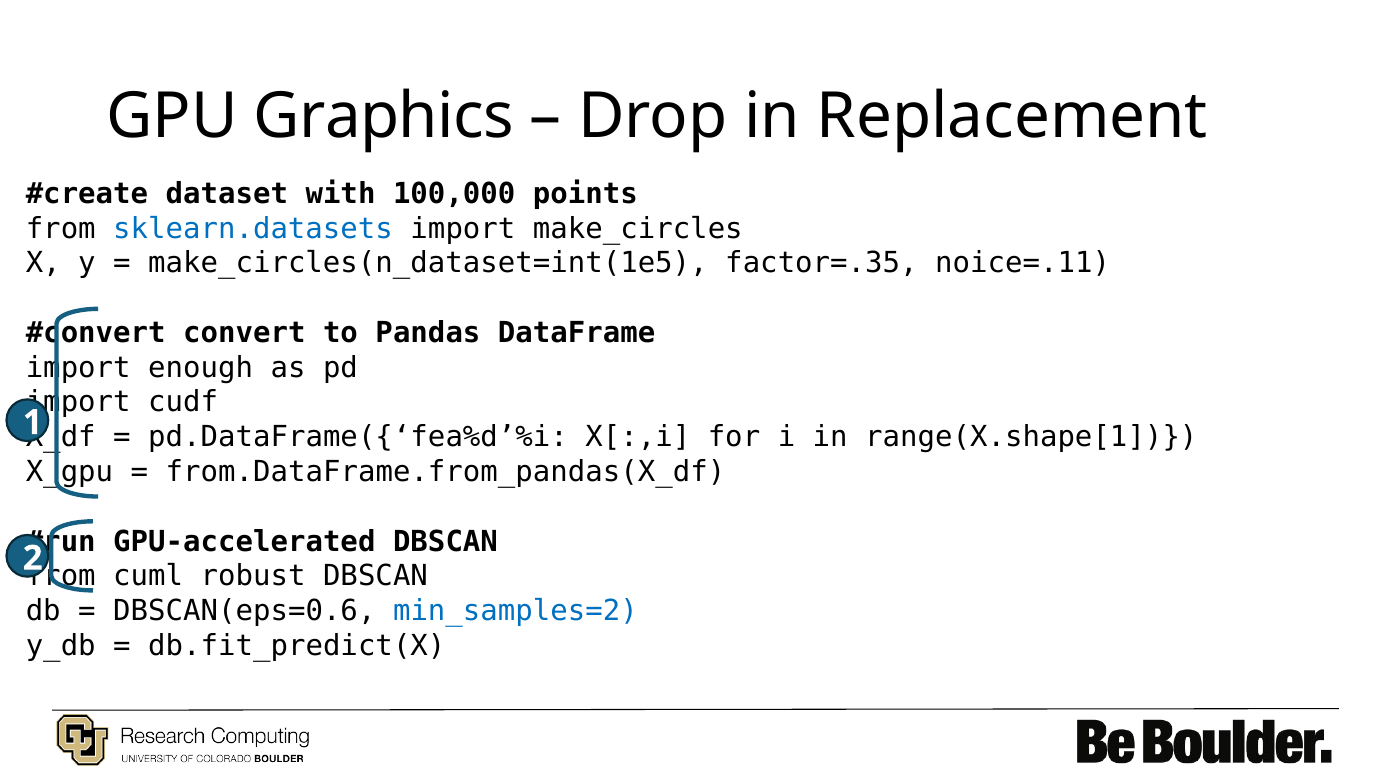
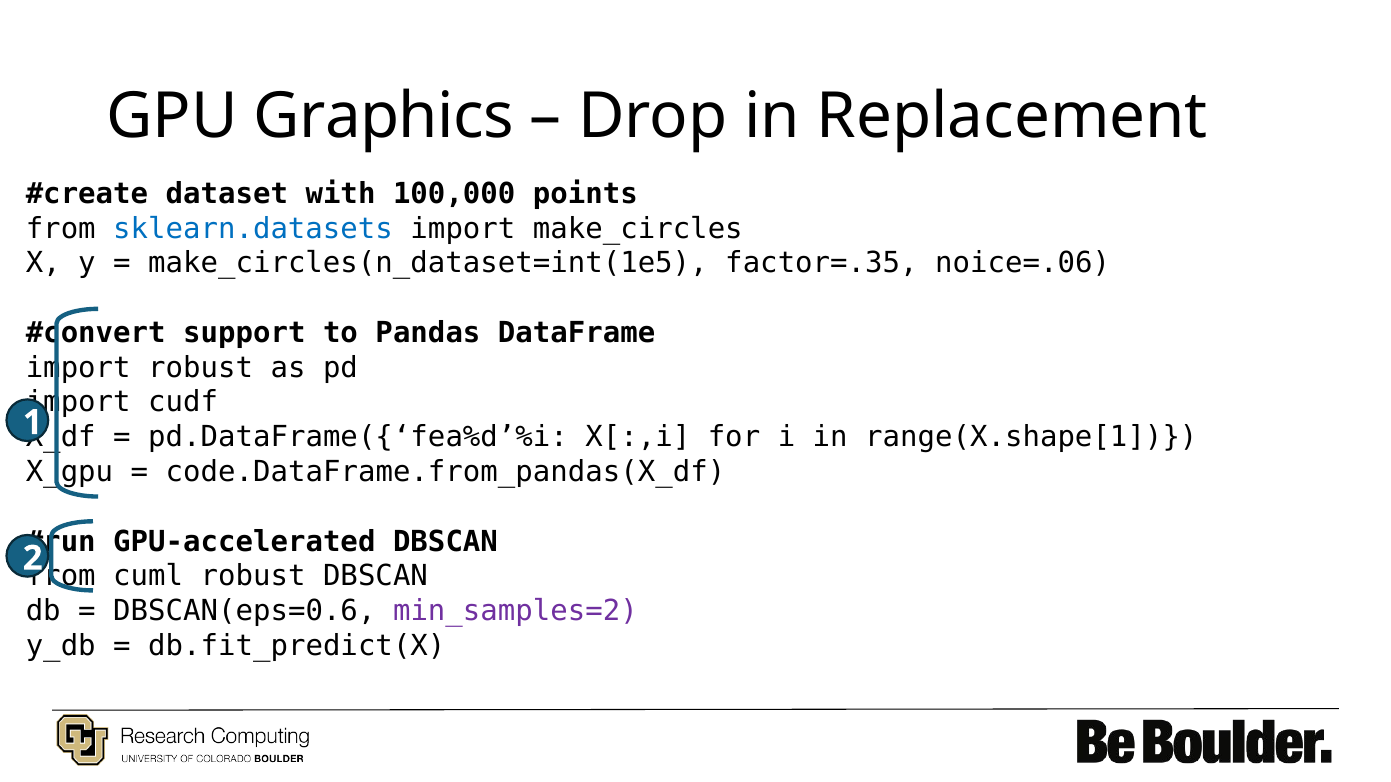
noice=.11: noice=.11 -> noice=.06
convert: convert -> support
import enough: enough -> robust
from.DataFrame.from_pandas(X_df: from.DataFrame.from_pandas(X_df -> code.DataFrame.from_pandas(X_df
min_samples=2 colour: blue -> purple
